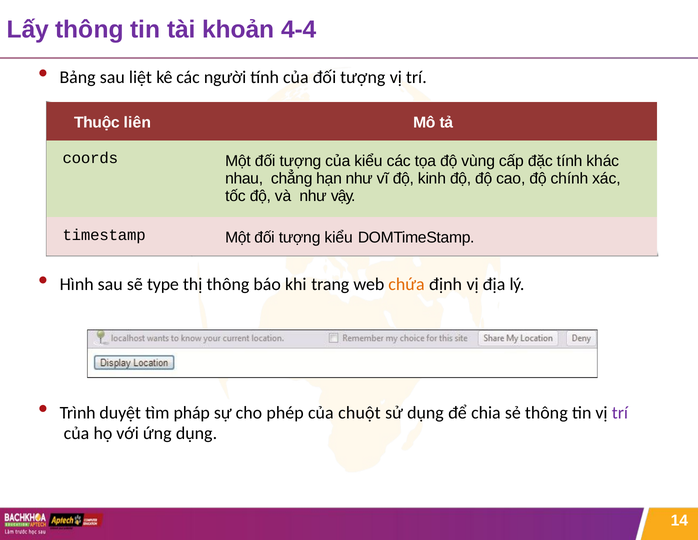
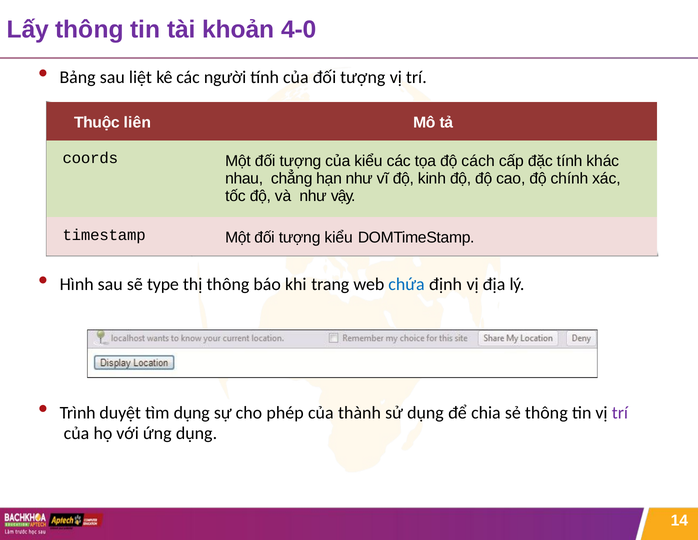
4-4: 4-4 -> 4-0
vùng: vùng -> cách
chứa colour: orange -> blue
tìm pháp: pháp -> dụng
chuột: chuột -> thành
